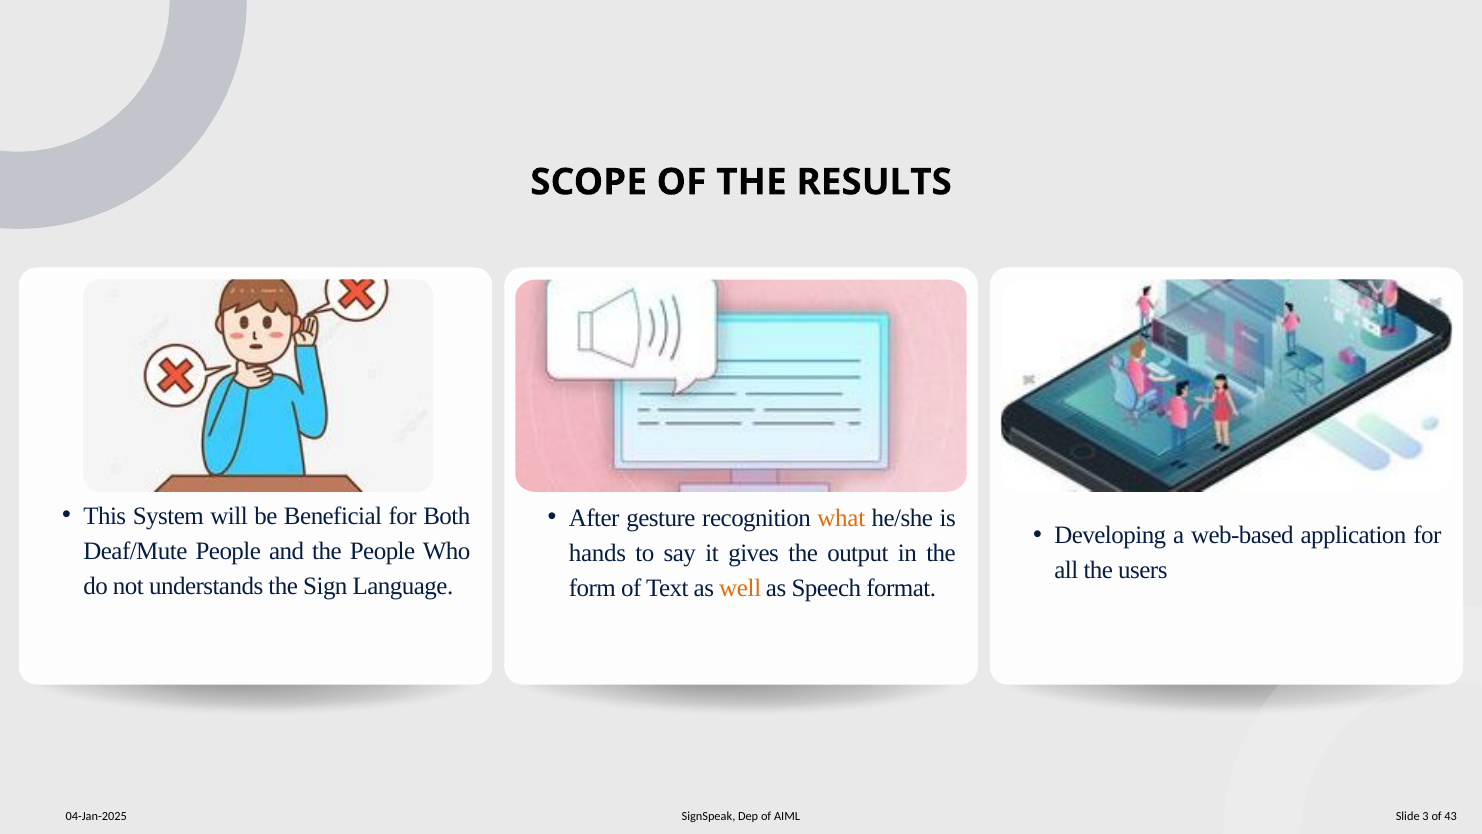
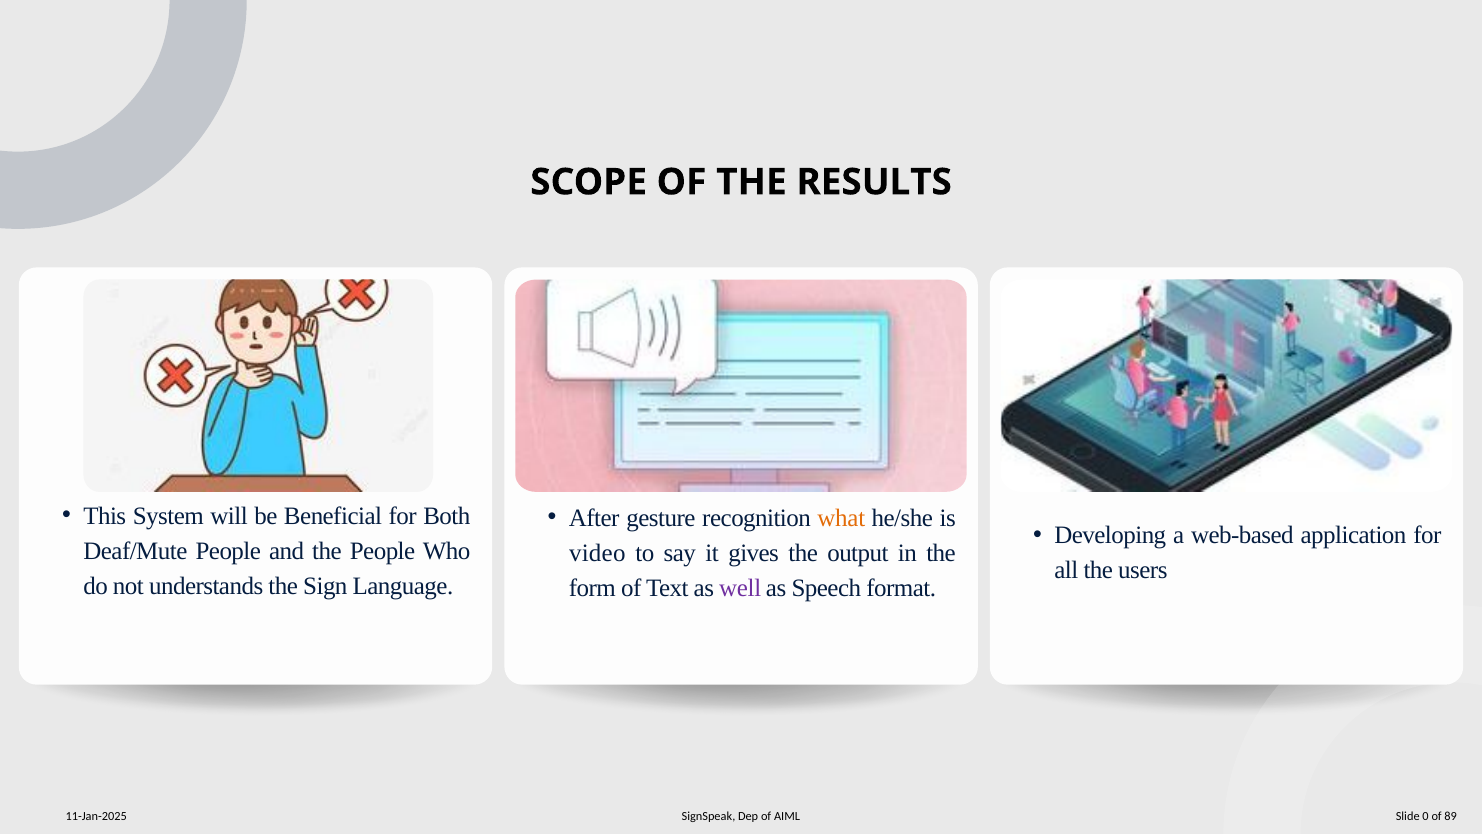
hands: hands -> video
well colour: orange -> purple
04-Jan-2025: 04-Jan-2025 -> 11-Jan-2025
3: 3 -> 0
43: 43 -> 89
